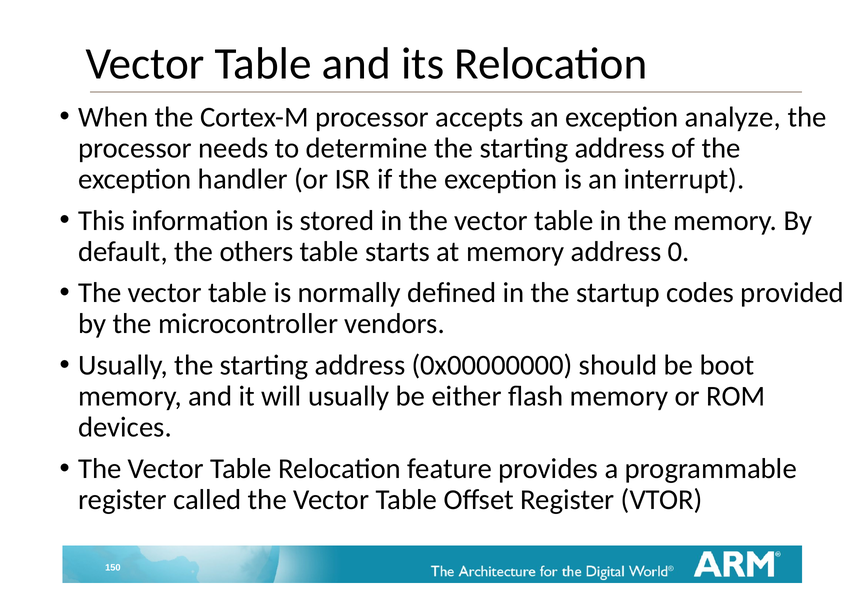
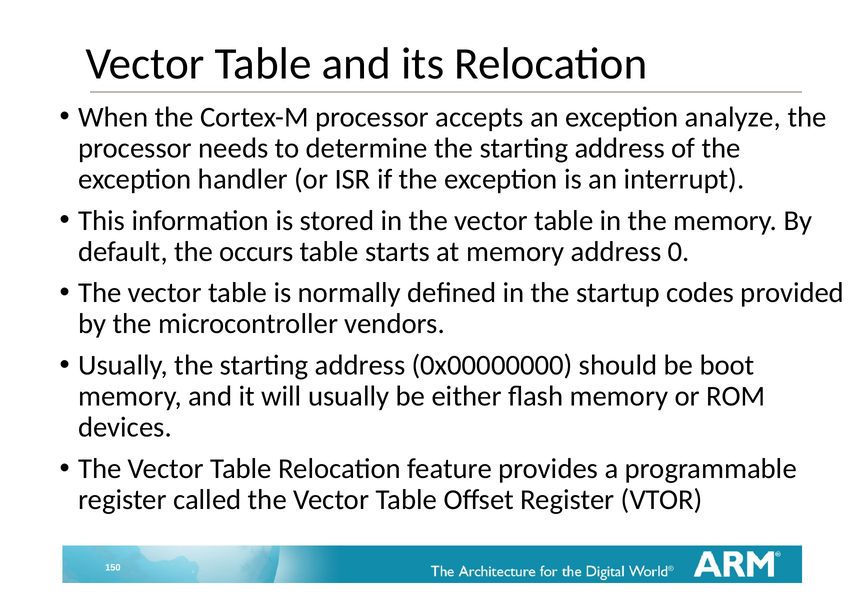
others: others -> occurs
